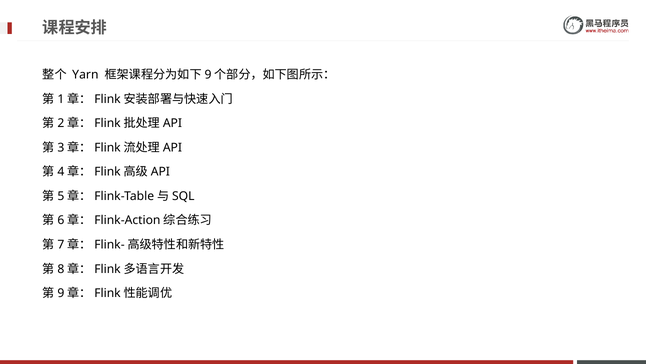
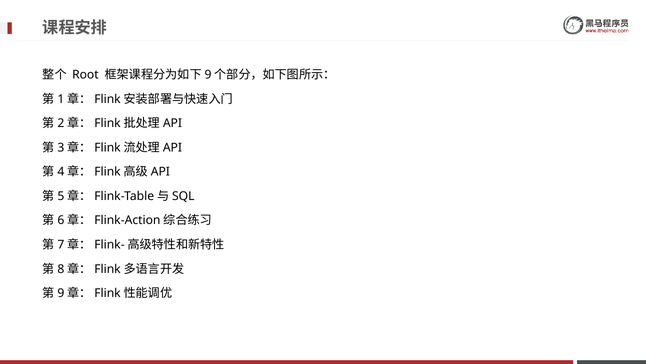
Yarn: Yarn -> Root
